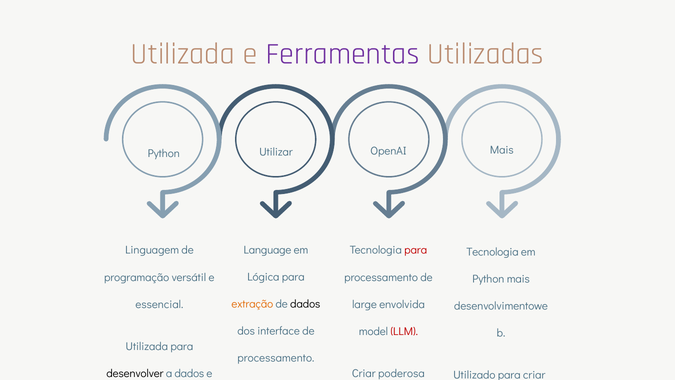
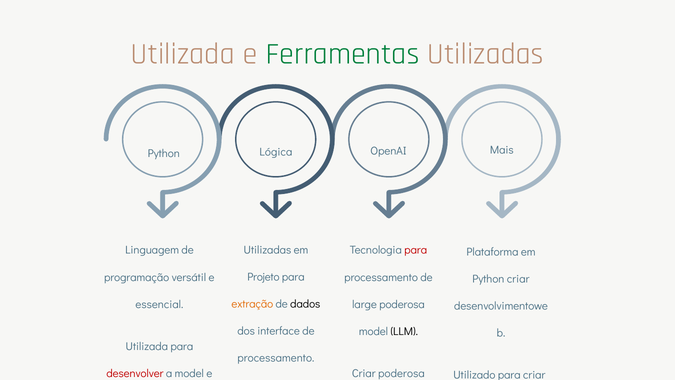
Ferramentas colour: purple -> green
Utilizar: Utilizar -> Lógica
Language at (267, 250): Language -> Utilizadas
Tecnologia at (493, 252): Tecnologia -> Plataforma
Lógica at (263, 277): Lógica -> Projeto
mais at (518, 279): mais -> criar
large envolvida: envolvida -> poderosa
LLM colour: red -> black
desenvolver colour: black -> red
a dados: dados -> model
